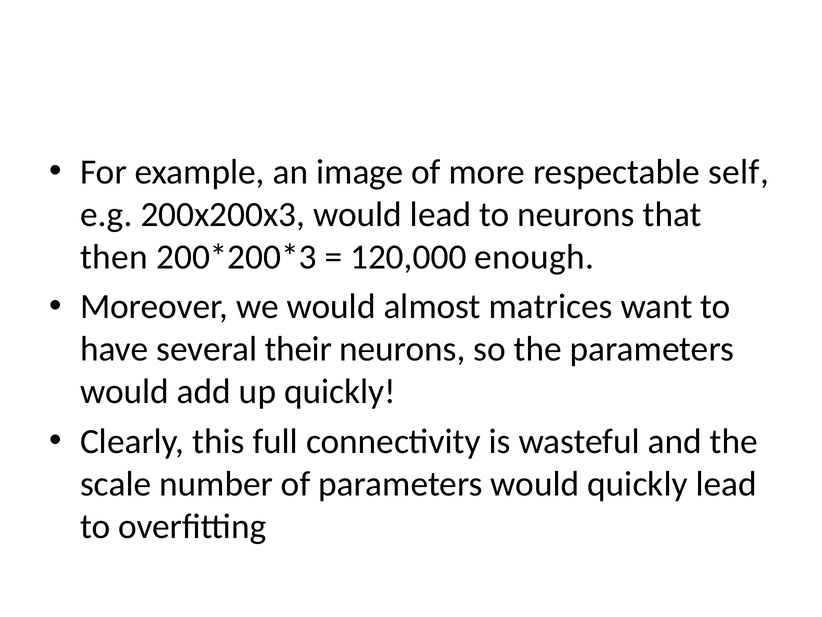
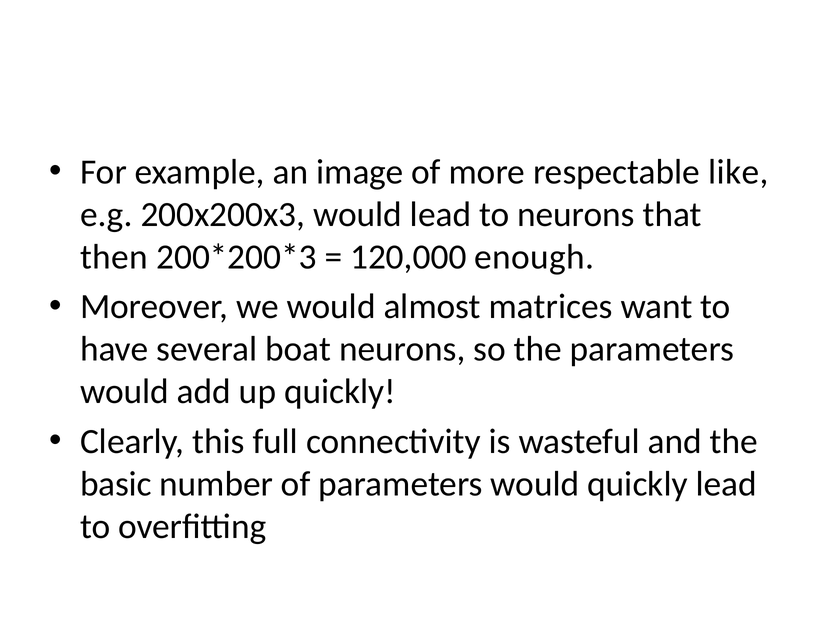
self: self -> like
their: their -> boat
scale: scale -> basic
